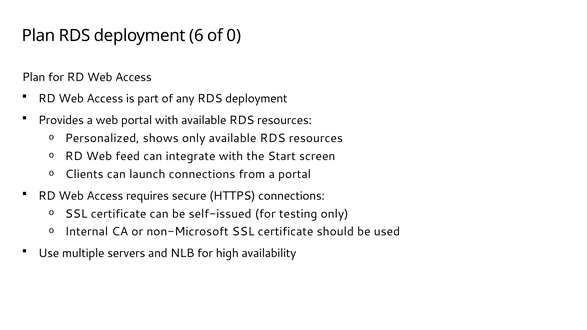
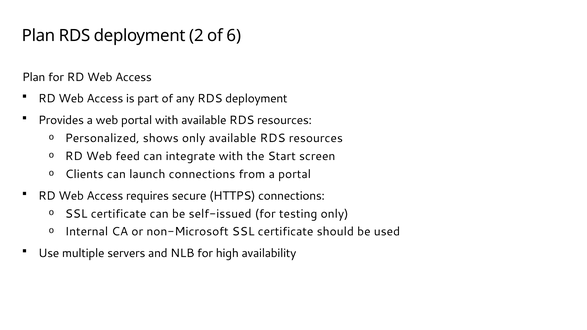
6: 6 -> 2
0: 0 -> 6
